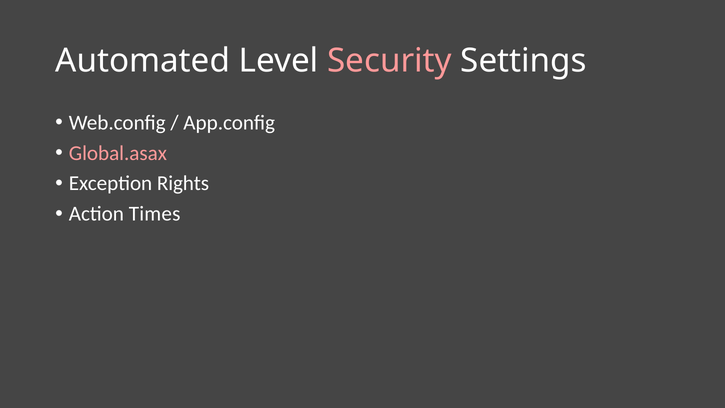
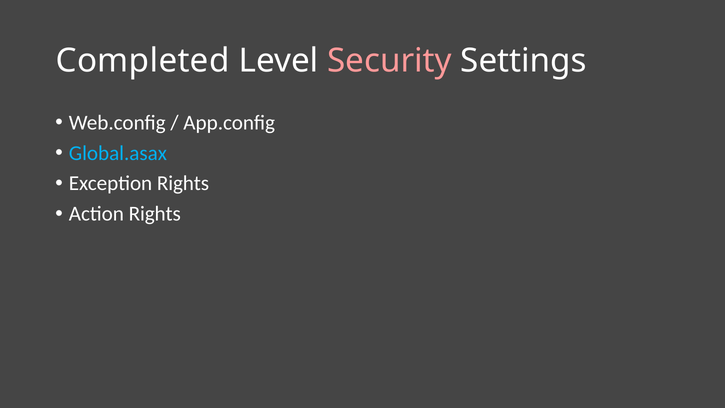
Automated: Automated -> Completed
Global.asax colour: pink -> light blue
Action Times: Times -> Rights
